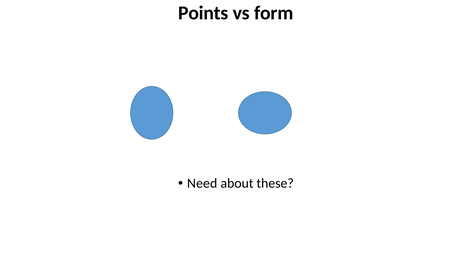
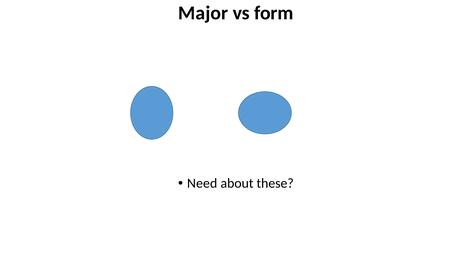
Points: Points -> Major
